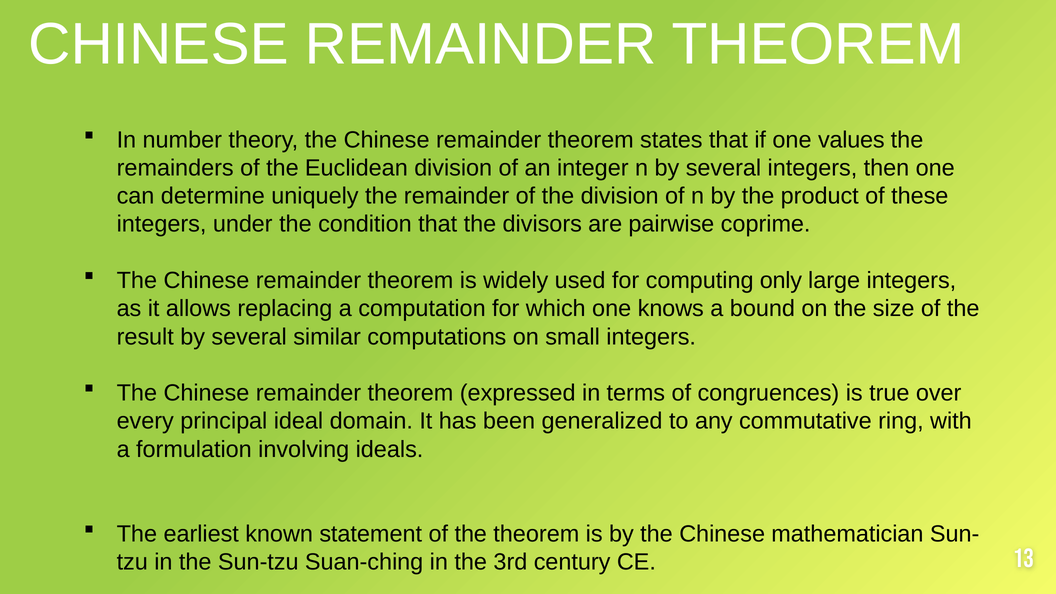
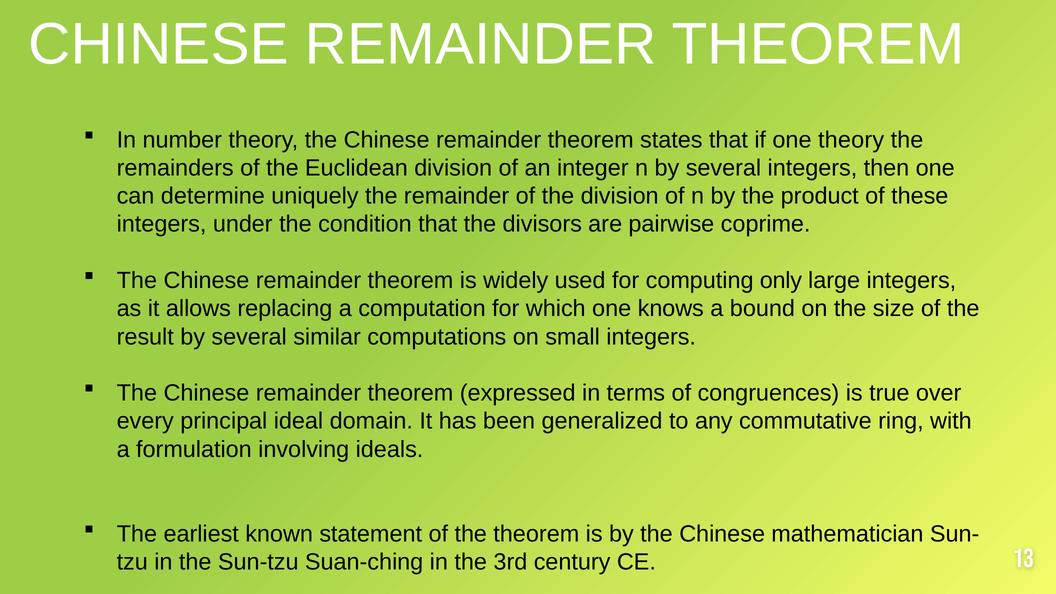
one values: values -> theory
